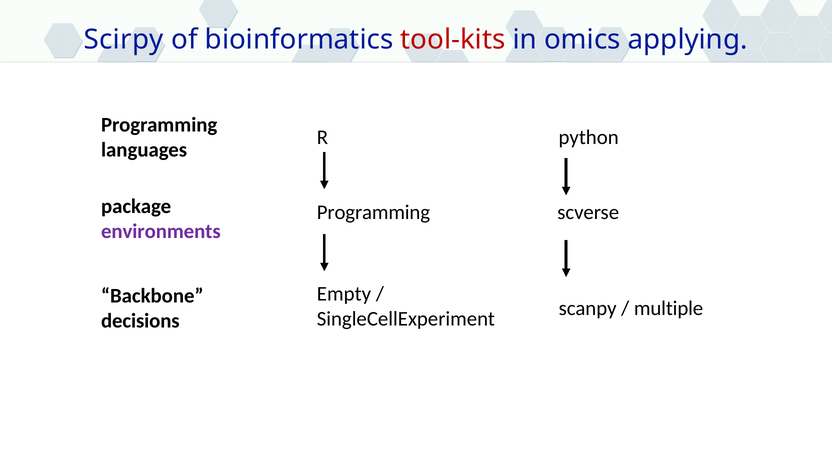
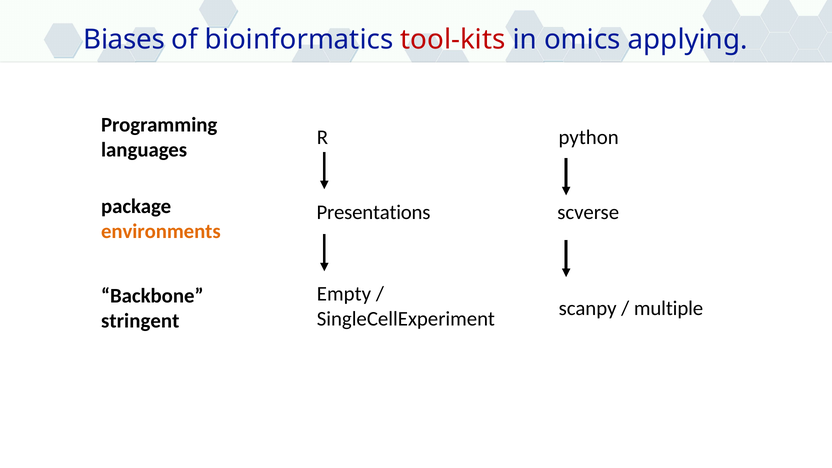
Scirpy: Scirpy -> Biases
Programming at (373, 212): Programming -> Presentations
environments colour: purple -> orange
decisions: decisions -> stringent
